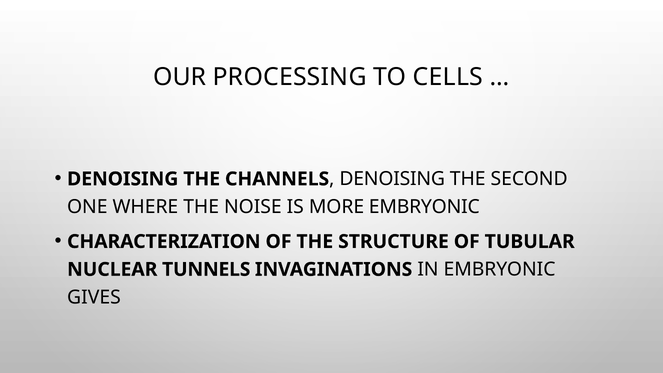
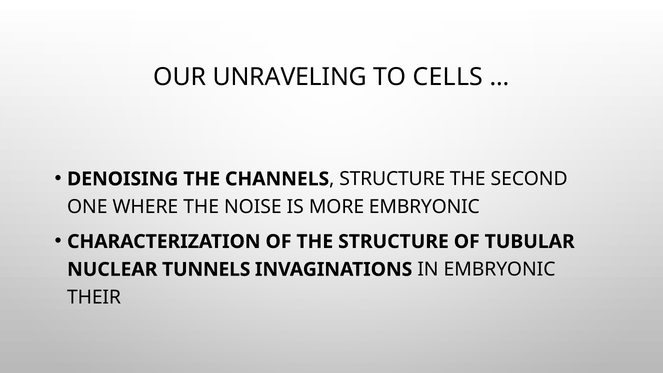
PROCESSING: PROCESSING -> UNRAVELING
DENOISING at (392, 179): DENOISING -> STRUCTURE
GIVES: GIVES -> THEIR
